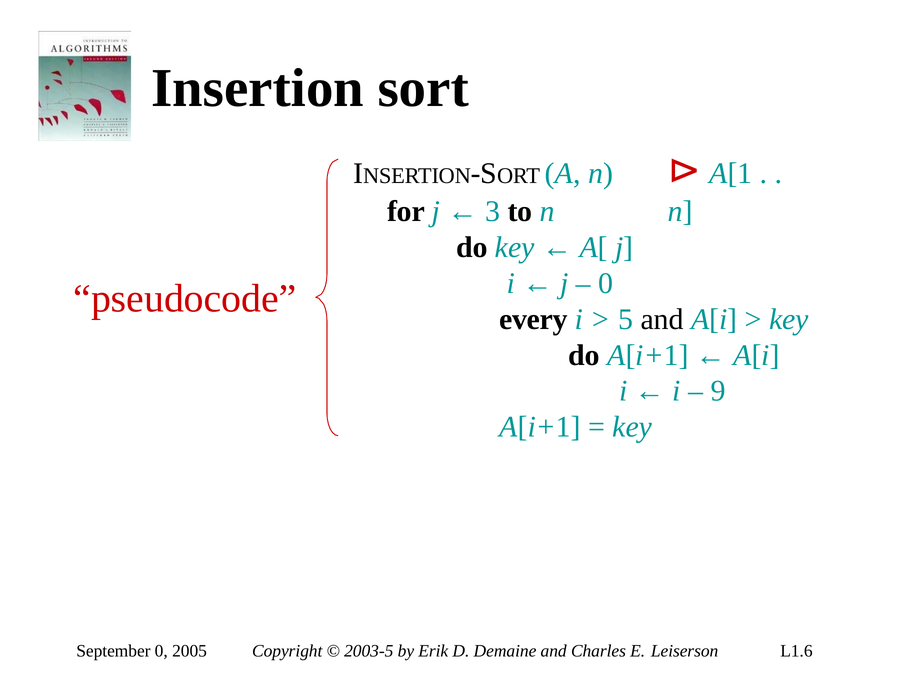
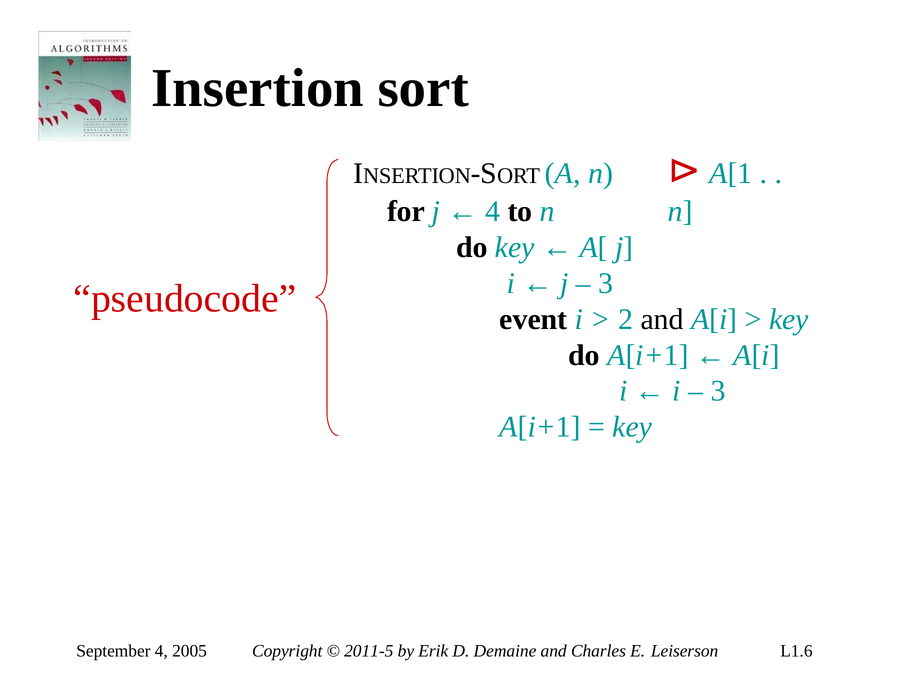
3 at (493, 212): 3 -> 4
0 at (606, 284): 0 -> 3
every: every -> event
5: 5 -> 2
9 at (718, 391): 9 -> 3
September 0: 0 -> 4
2003-5: 2003-5 -> 2011-5
